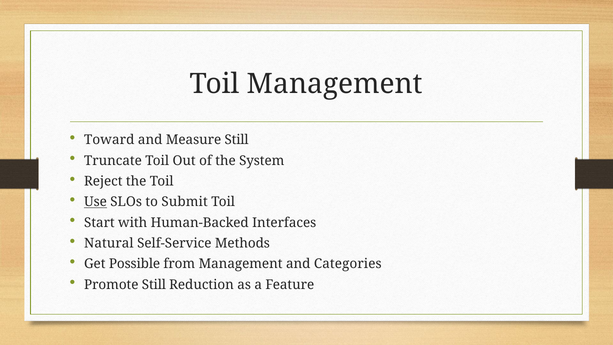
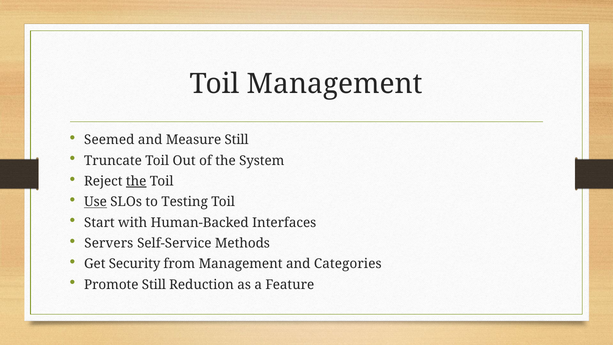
Toward: Toward -> Seemed
the at (136, 181) underline: none -> present
Submit: Submit -> Testing
Natural: Natural -> Servers
Possible: Possible -> Security
